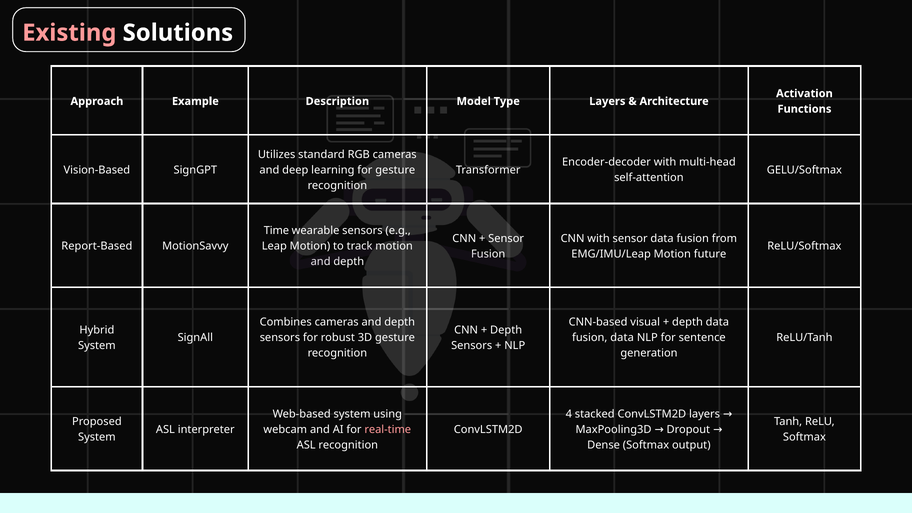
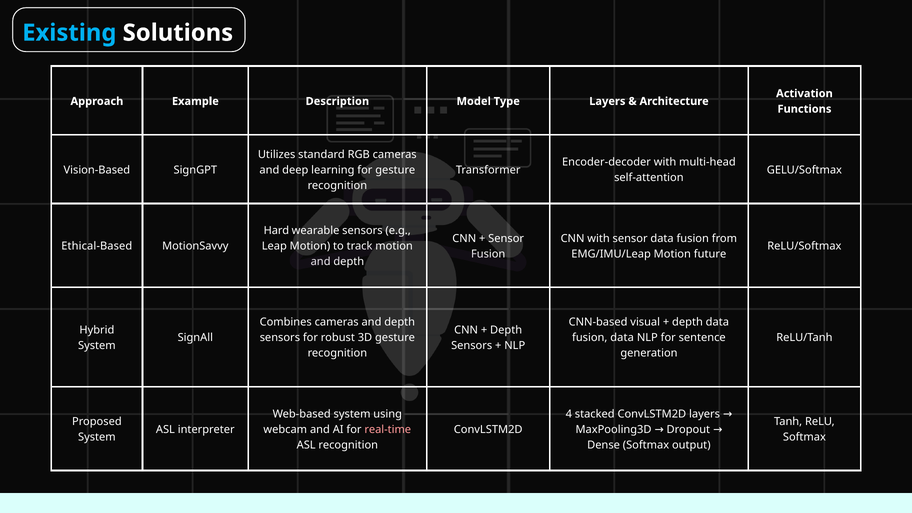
Existing colour: pink -> light blue
Time: Time -> Hard
Report-Based: Report-Based -> Ethical-Based
